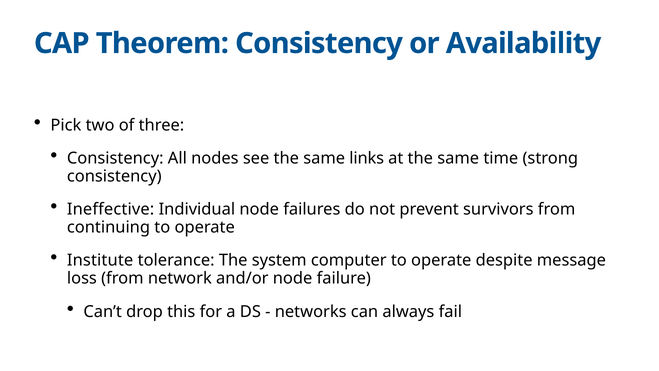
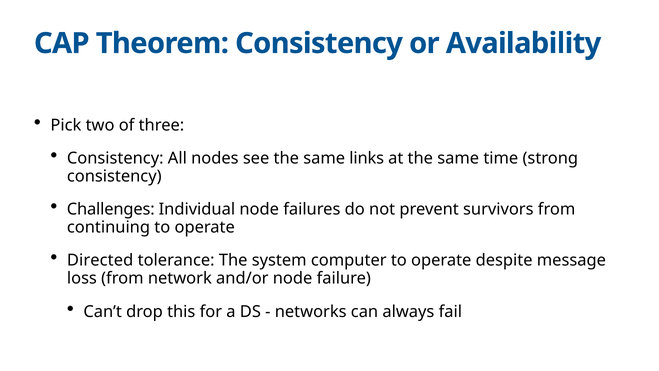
Ineffective: Ineffective -> Challenges
Institute: Institute -> Directed
